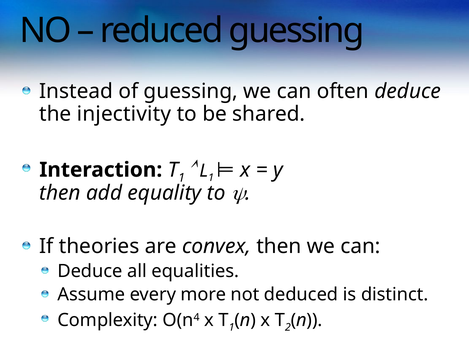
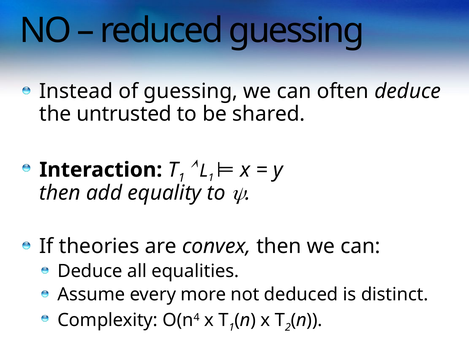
injectivity: injectivity -> untrusted
